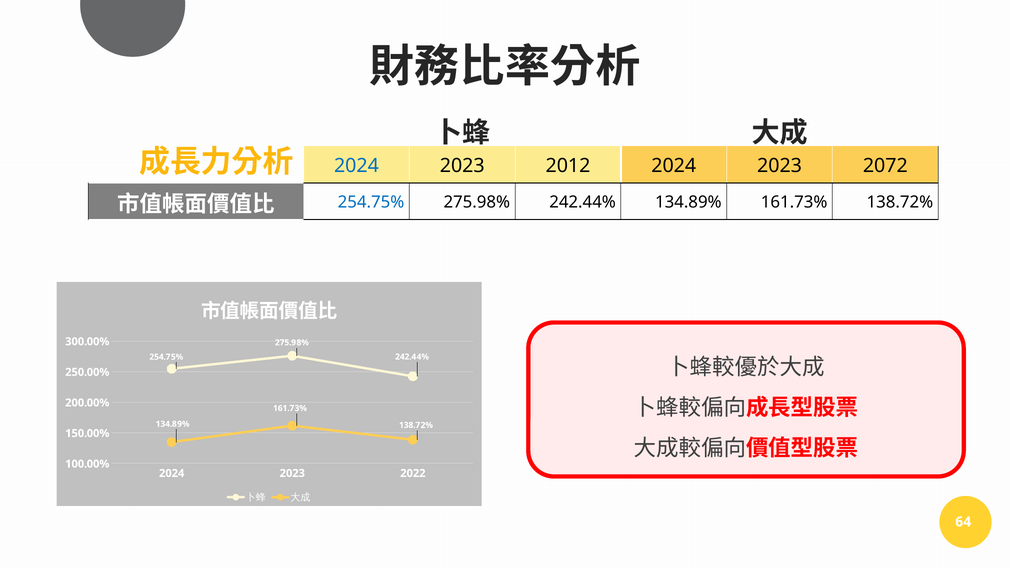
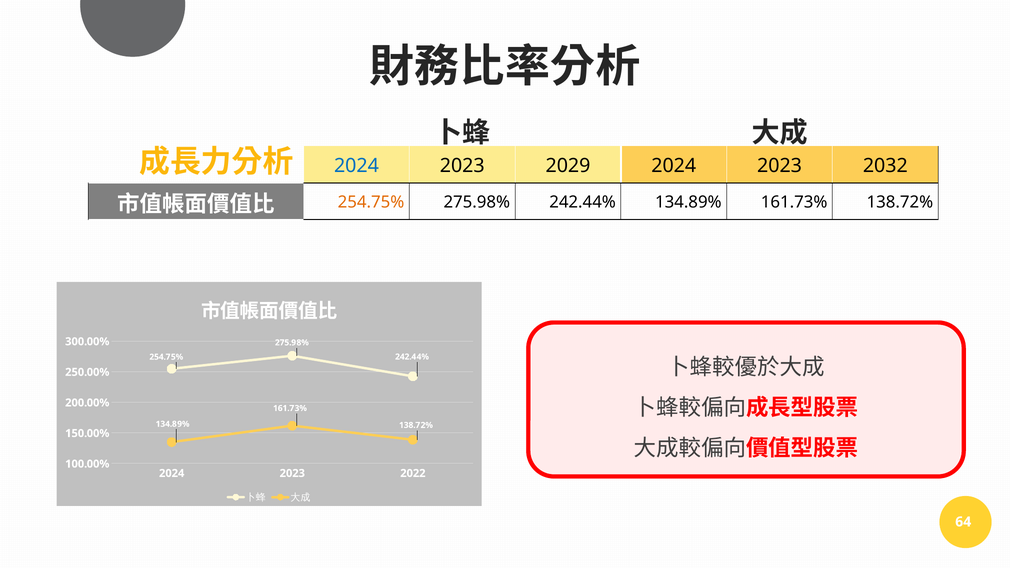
2012: 2012 -> 2029
2072: 2072 -> 2032
254.75% at (371, 202) colour: blue -> orange
